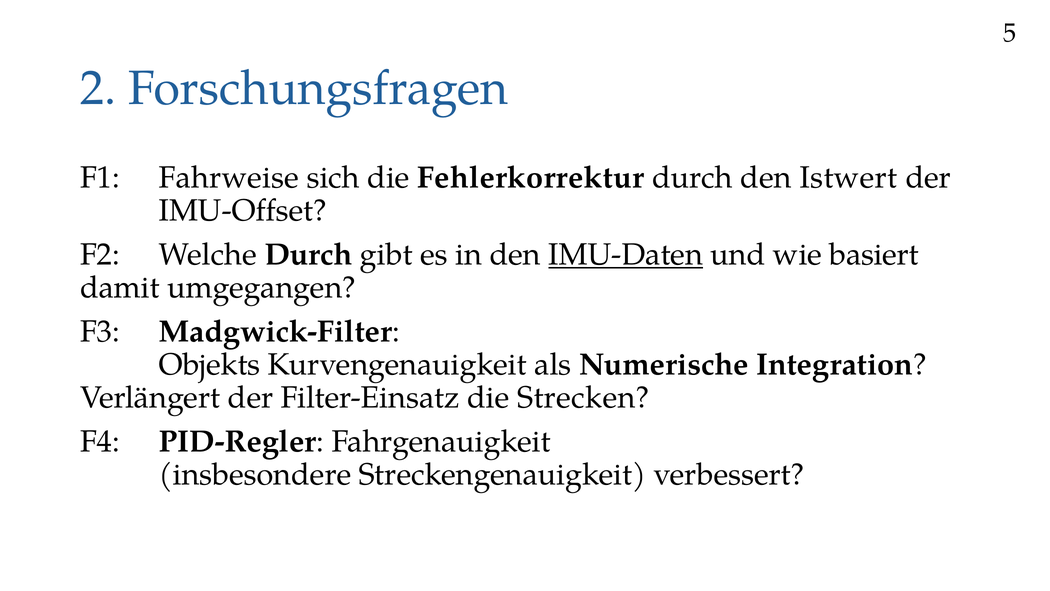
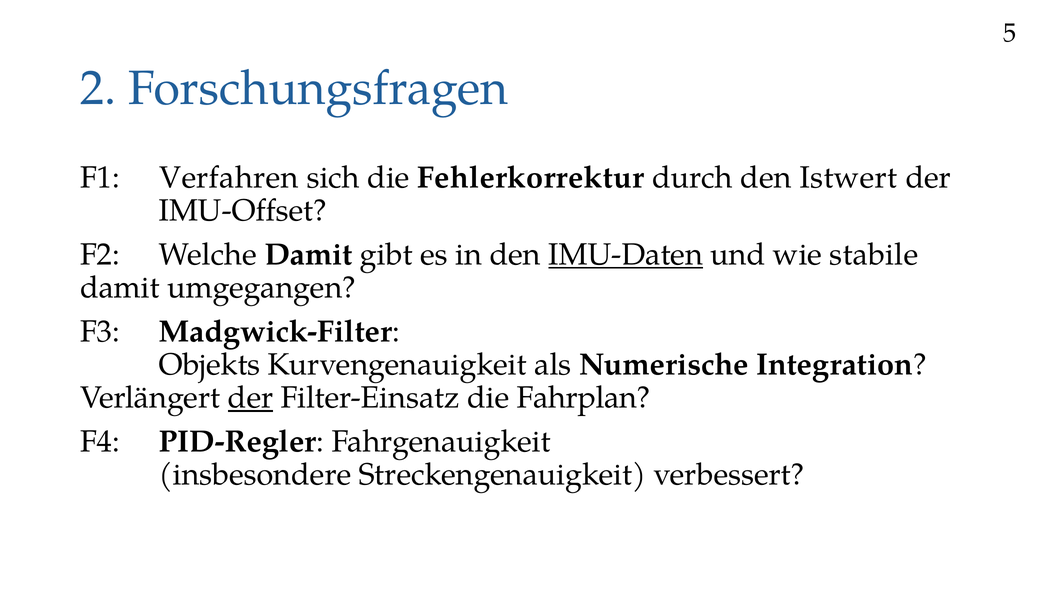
Fahrweise: Fahrweise -> Verfahren
Welche Durch: Durch -> Damit
basiert: basiert -> stabile
der at (251, 397) underline: none -> present
Strecken: Strecken -> Fahrplan
